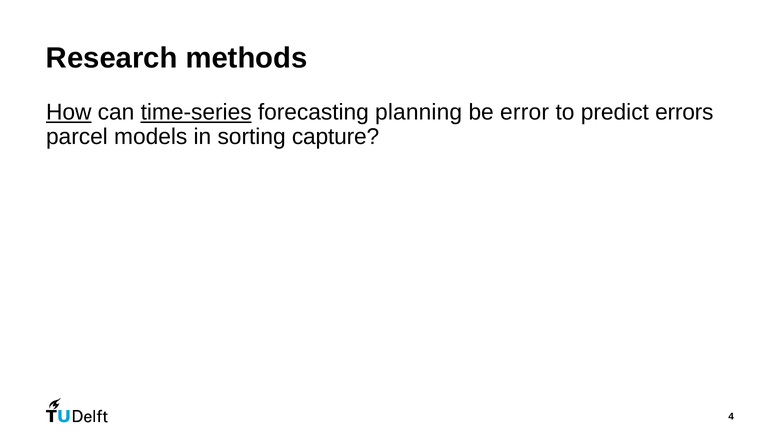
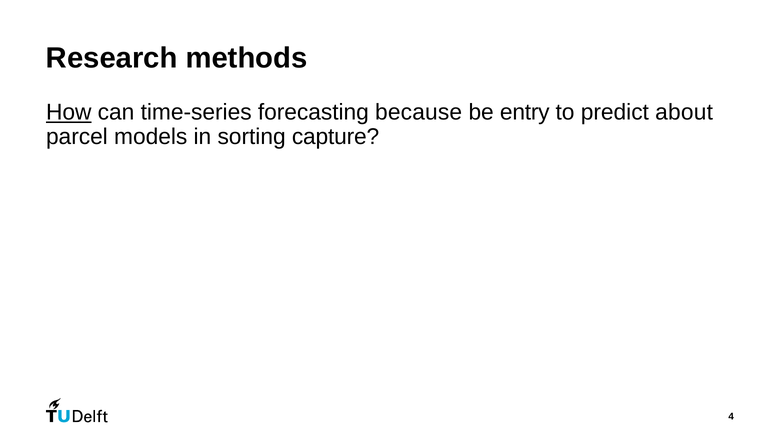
time-series underline: present -> none
planning: planning -> because
error: error -> entry
errors: errors -> about
